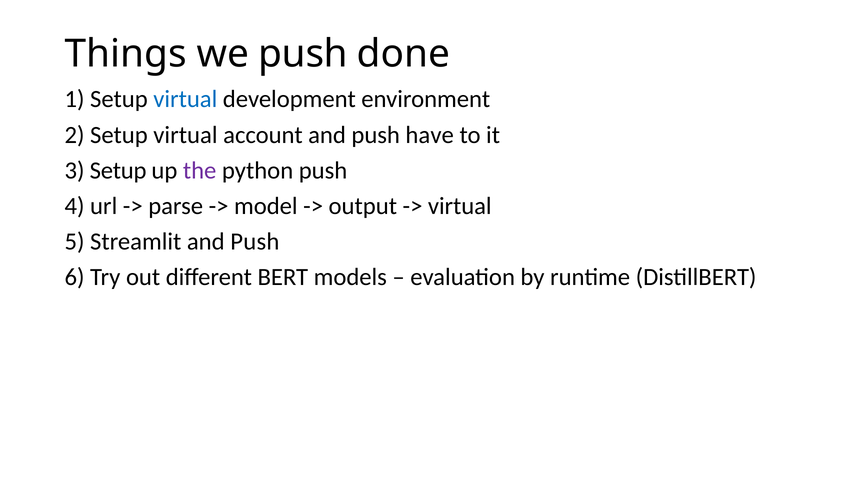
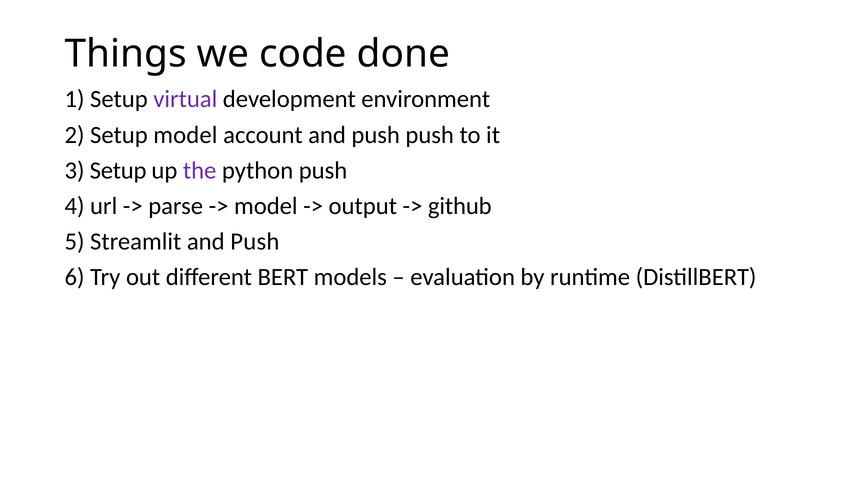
we push: push -> code
virtual at (185, 99) colour: blue -> purple
2 Setup virtual: virtual -> model
push have: have -> push
virtual at (460, 206): virtual -> github
